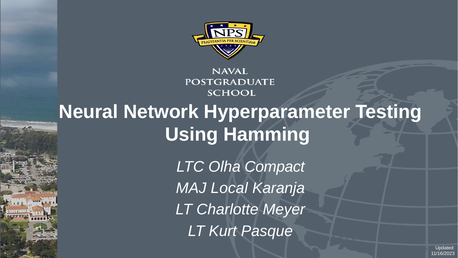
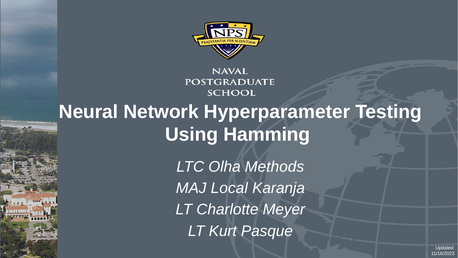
Compact: Compact -> Methods
